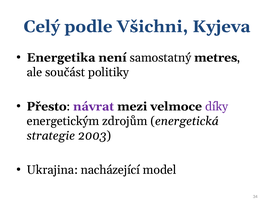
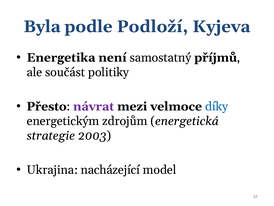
Celý: Celý -> Byla
Všichni: Všichni -> Podloží
metres: metres -> příjmů
díky colour: purple -> blue
